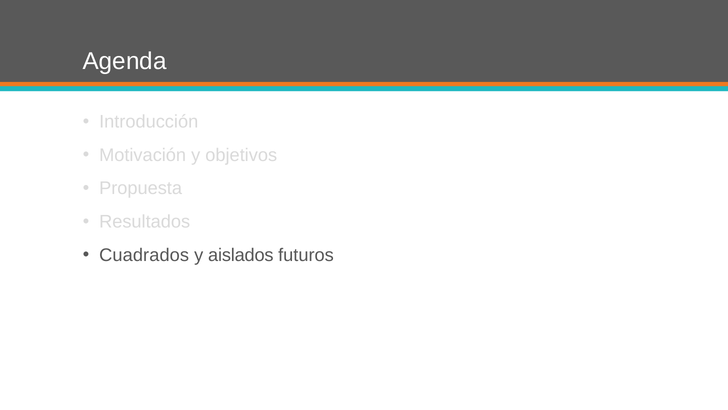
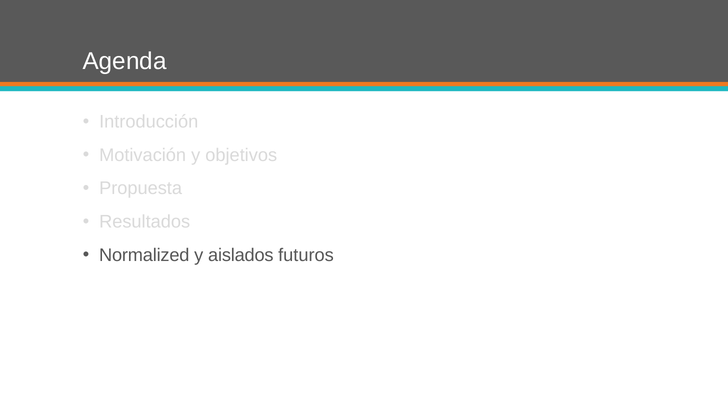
Cuadrados: Cuadrados -> Normalized
